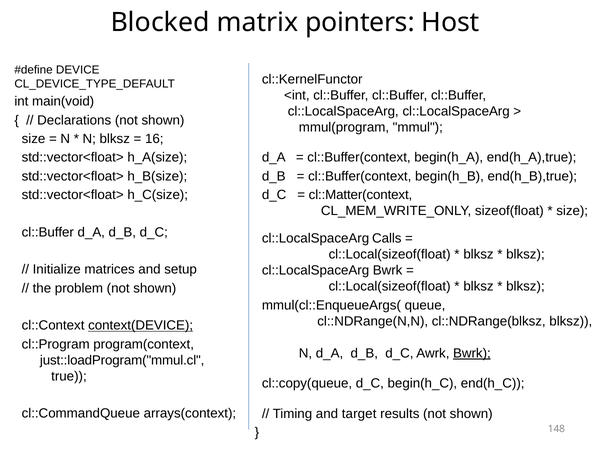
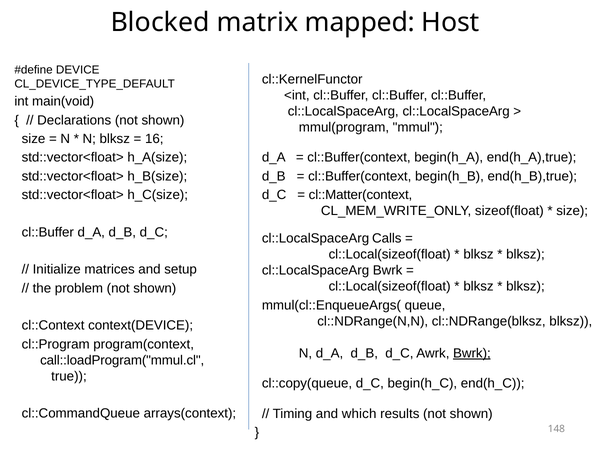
pointers: pointers -> mapped
context(DEVICE underline: present -> none
just::loadProgram("mmul.cl: just::loadProgram("mmul.cl -> call::loadProgram("mmul.cl
target: target -> which
